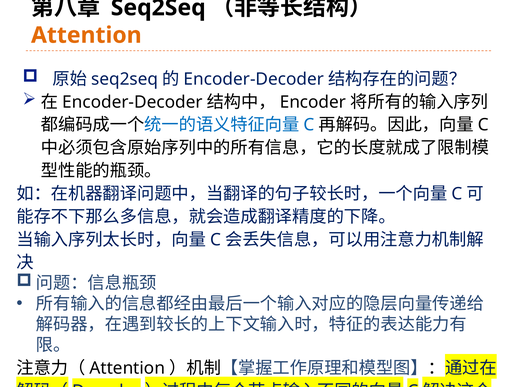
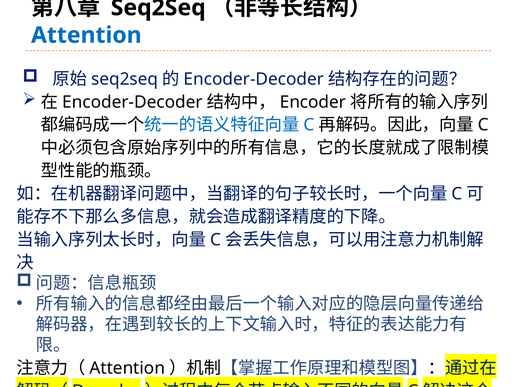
Attention at (86, 35) colour: orange -> blue
